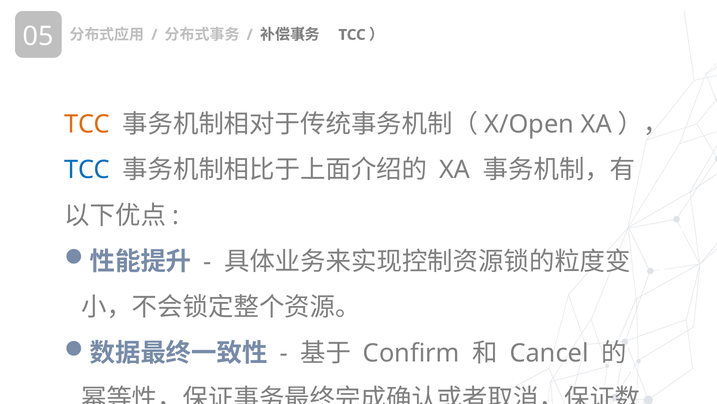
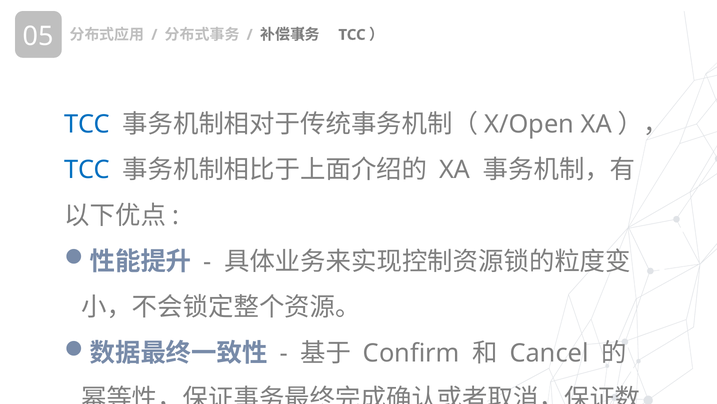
TCC at (87, 124) colour: orange -> blue
